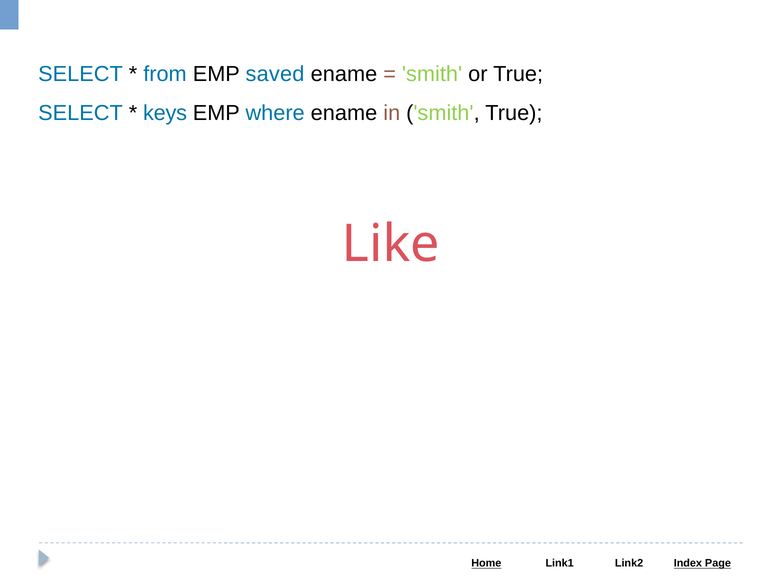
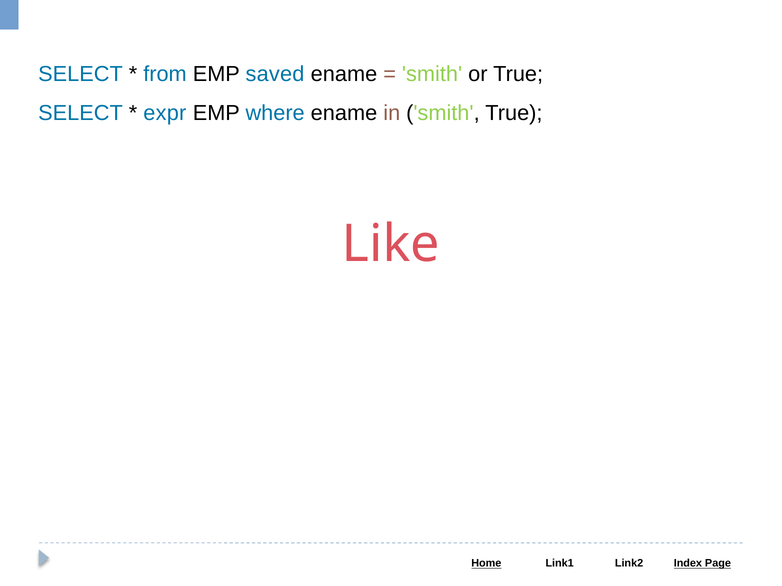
keys: keys -> expr
